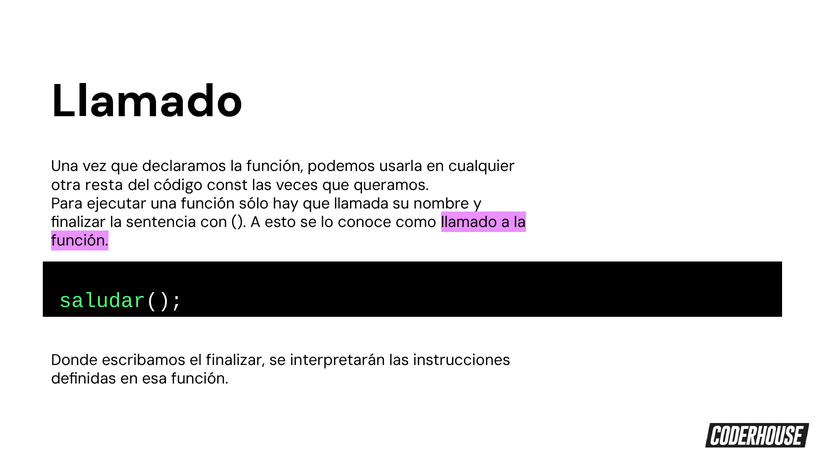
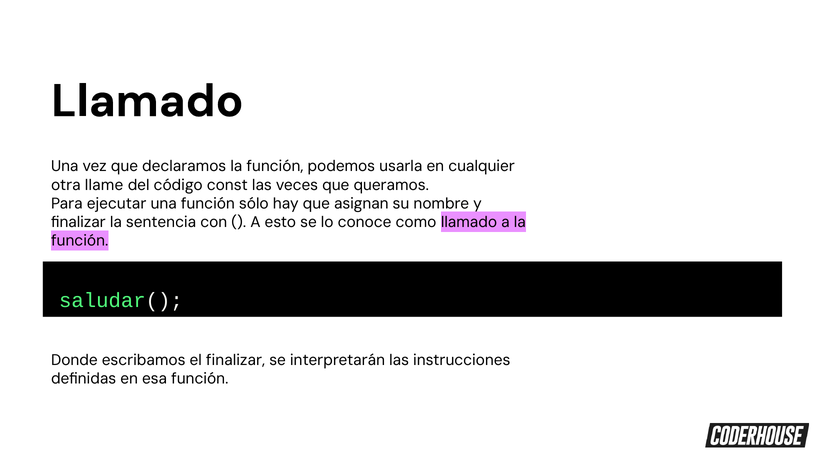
resta: resta -> llame
llamada: llamada -> asignan
